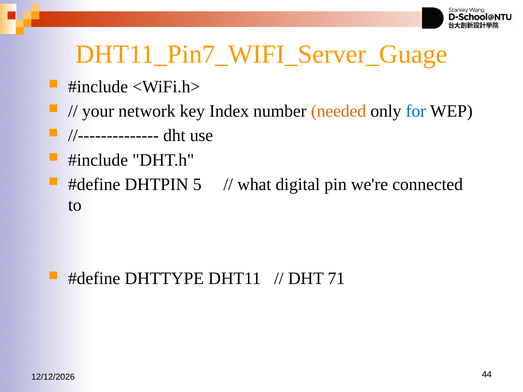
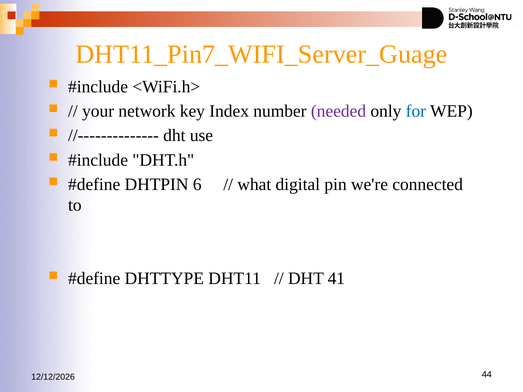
needed colour: orange -> purple
5: 5 -> 6
71: 71 -> 41
